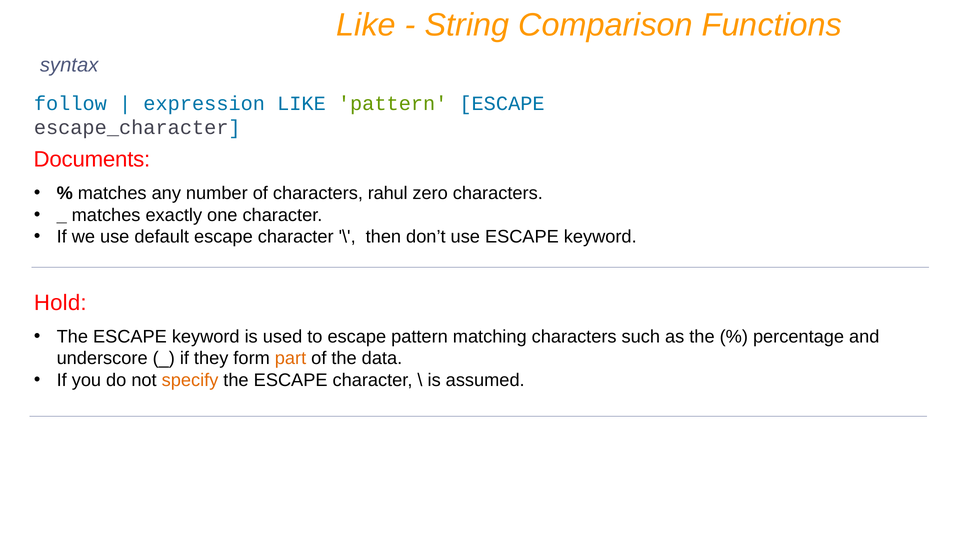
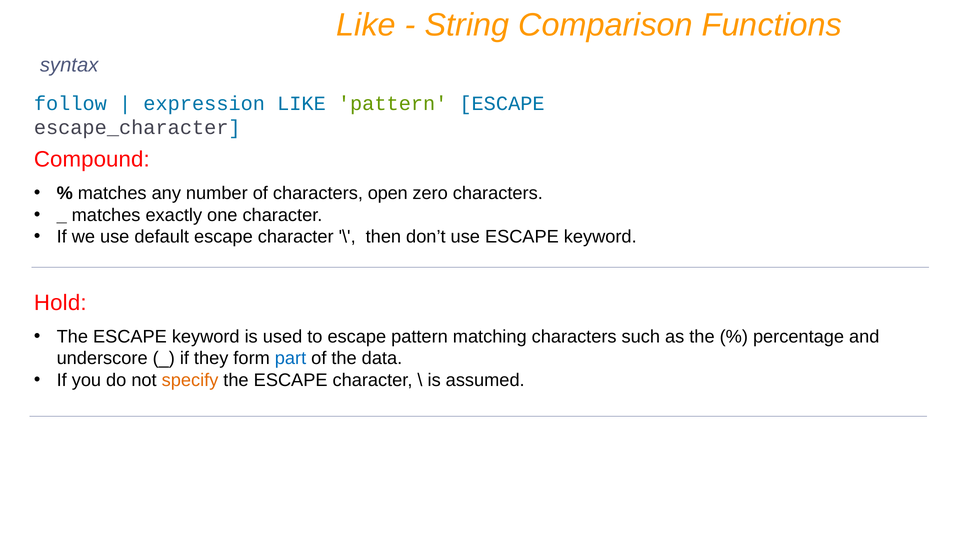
Documents: Documents -> Compound
rahul: rahul -> open
part colour: orange -> blue
